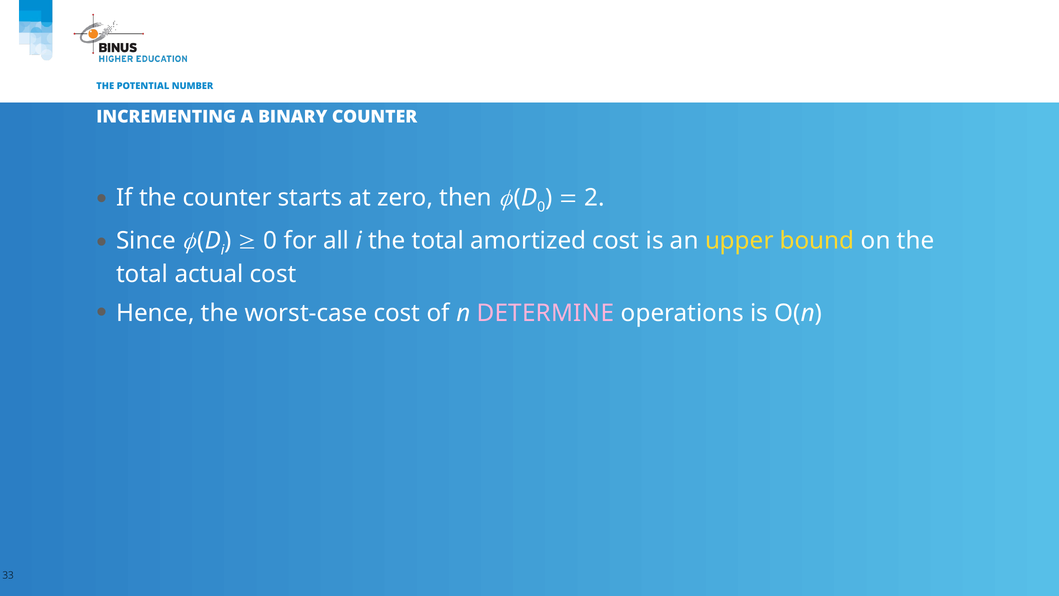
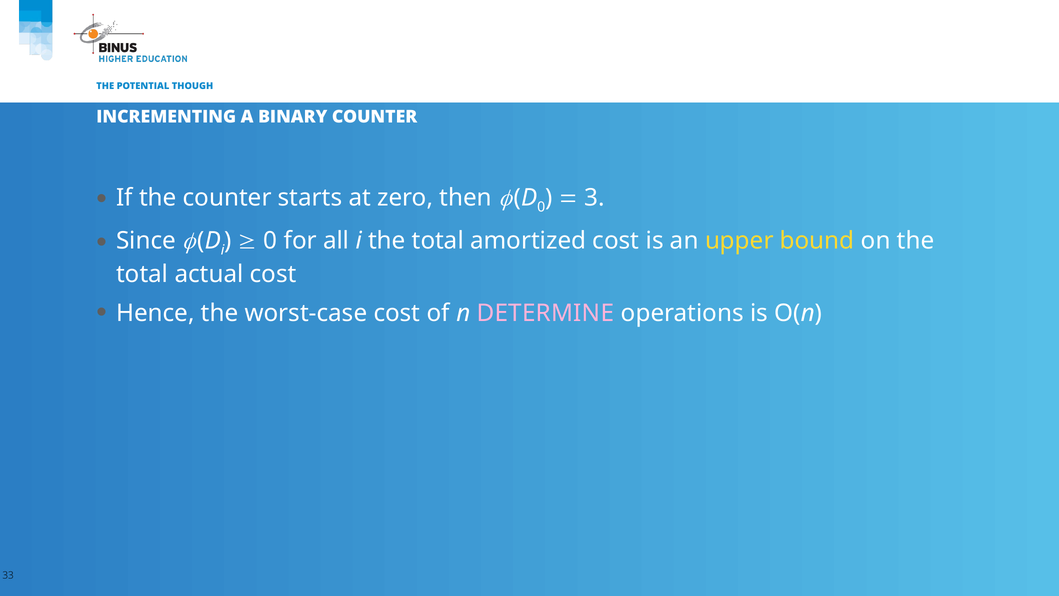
NUMBER: NUMBER -> THOUGH
2: 2 -> 3
